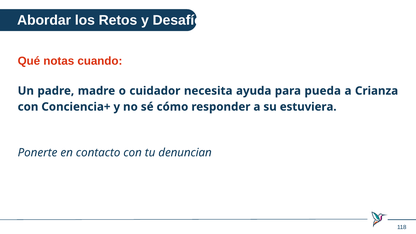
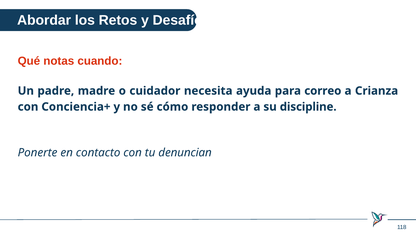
pueda: pueda -> correo
estuviera: estuviera -> discipline
